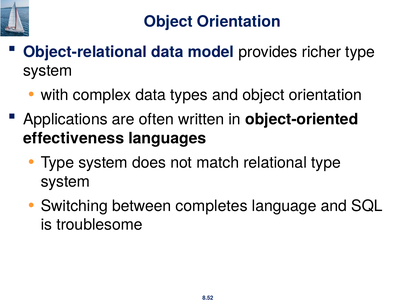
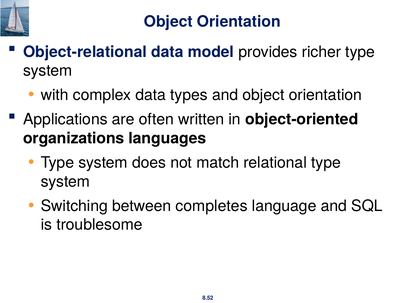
effectiveness: effectiveness -> organizations
